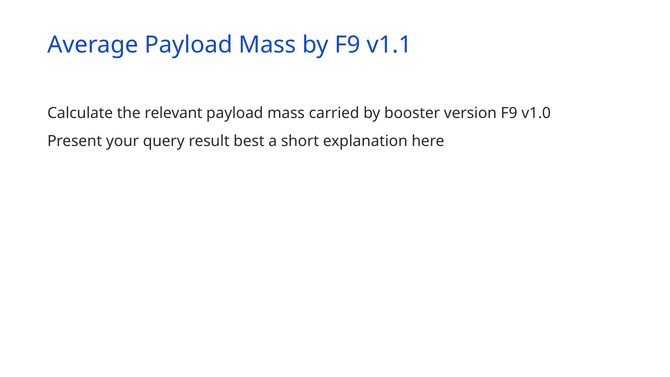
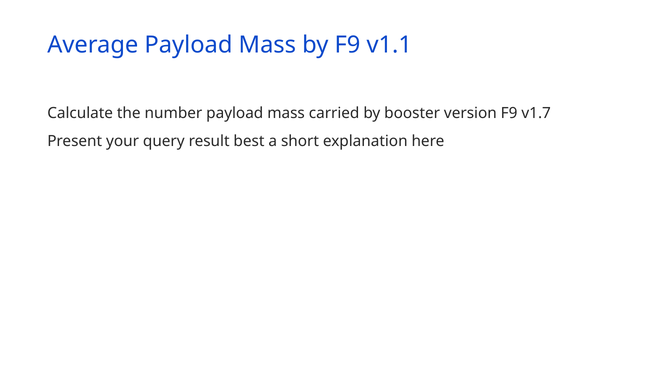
relevant: relevant -> number
v1.0: v1.0 -> v1.7
